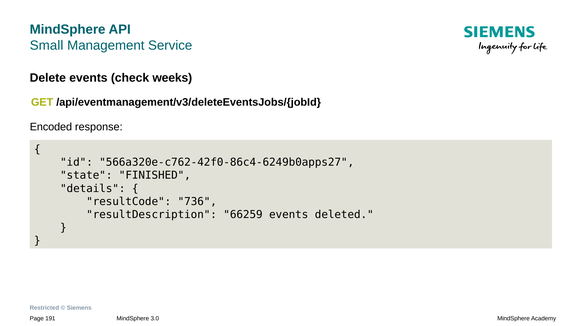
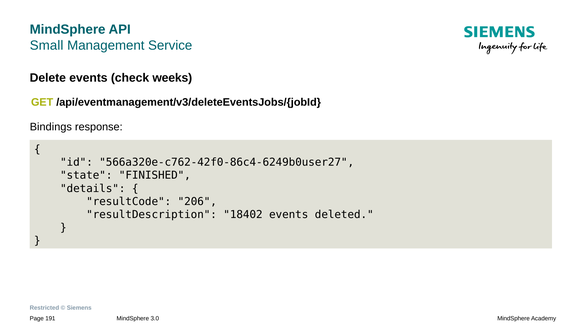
Encoded: Encoded -> Bindings
566a320e-c762-42f0-86c4-6249b0apps27: 566a320e-c762-42f0-86c4-6249b0apps27 -> 566a320e-c762-42f0-86c4-6249b0user27
736: 736 -> 206
66259: 66259 -> 18402
